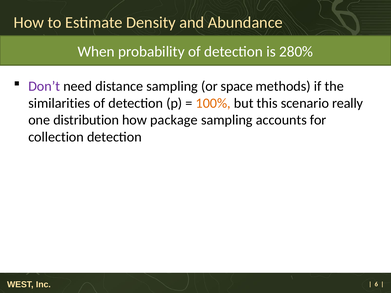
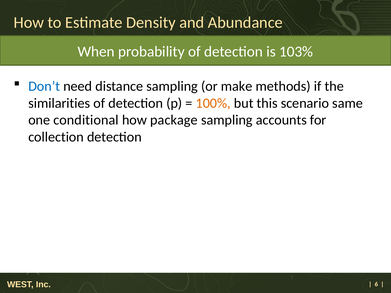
280%: 280% -> 103%
Don’t colour: purple -> blue
space: space -> make
really: really -> same
distribution: distribution -> conditional
